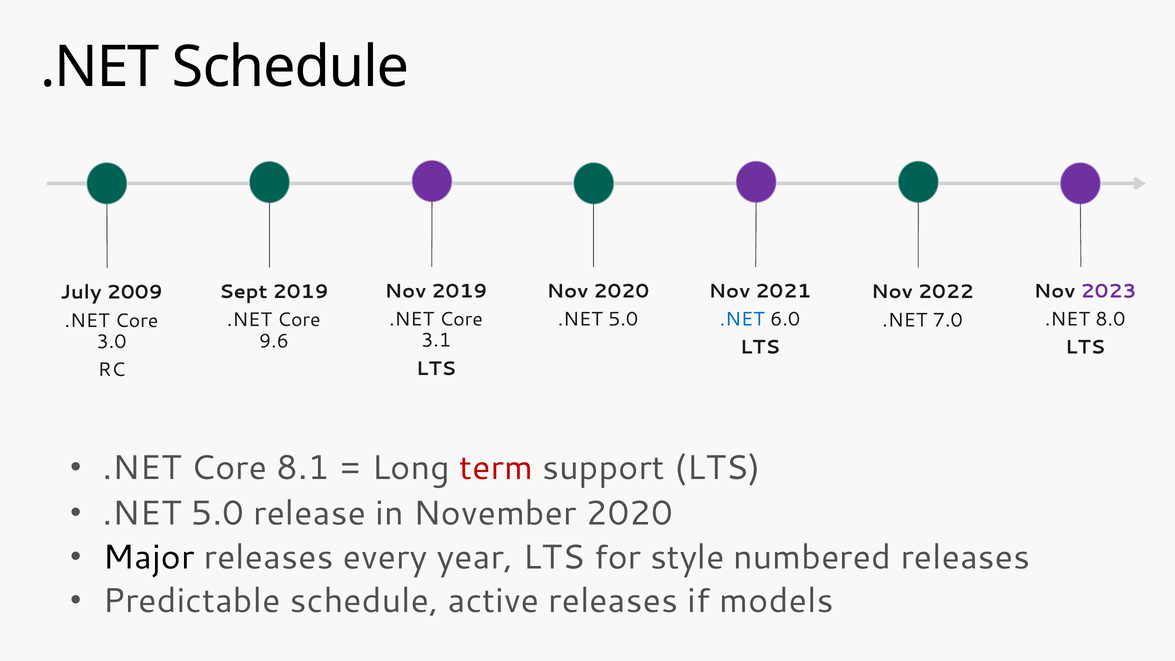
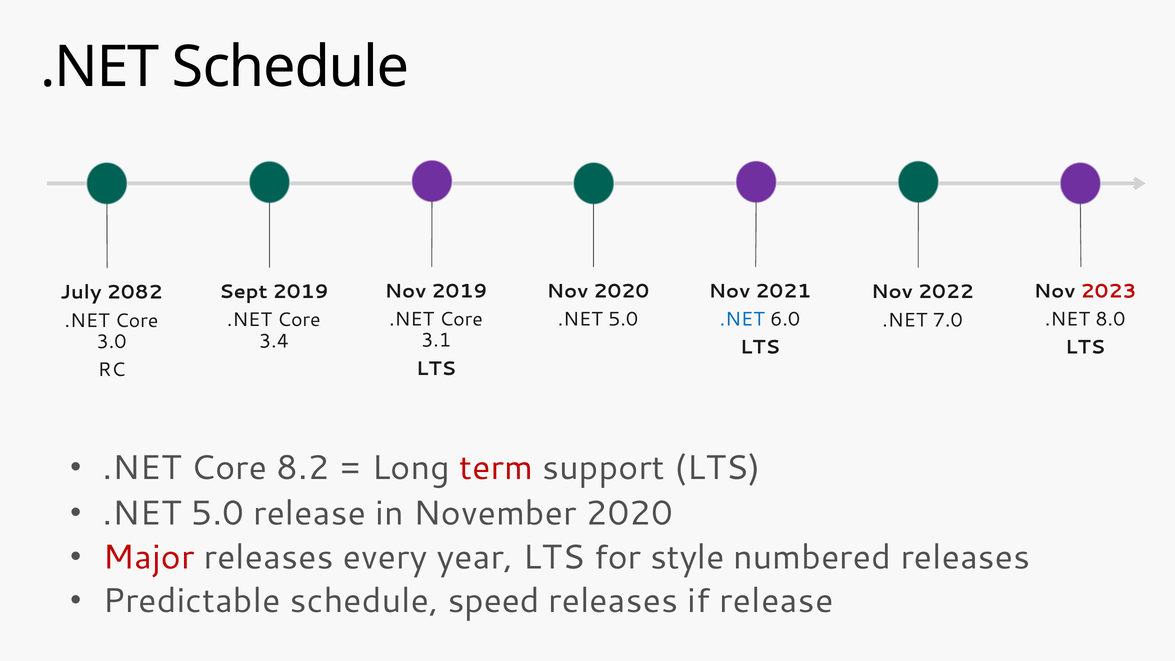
2023 colour: purple -> red
2009: 2009 -> 2082
9.6: 9.6 -> 3.4
8.1: 8.1 -> 8.2
Major colour: black -> red
active: active -> speed
if models: models -> release
